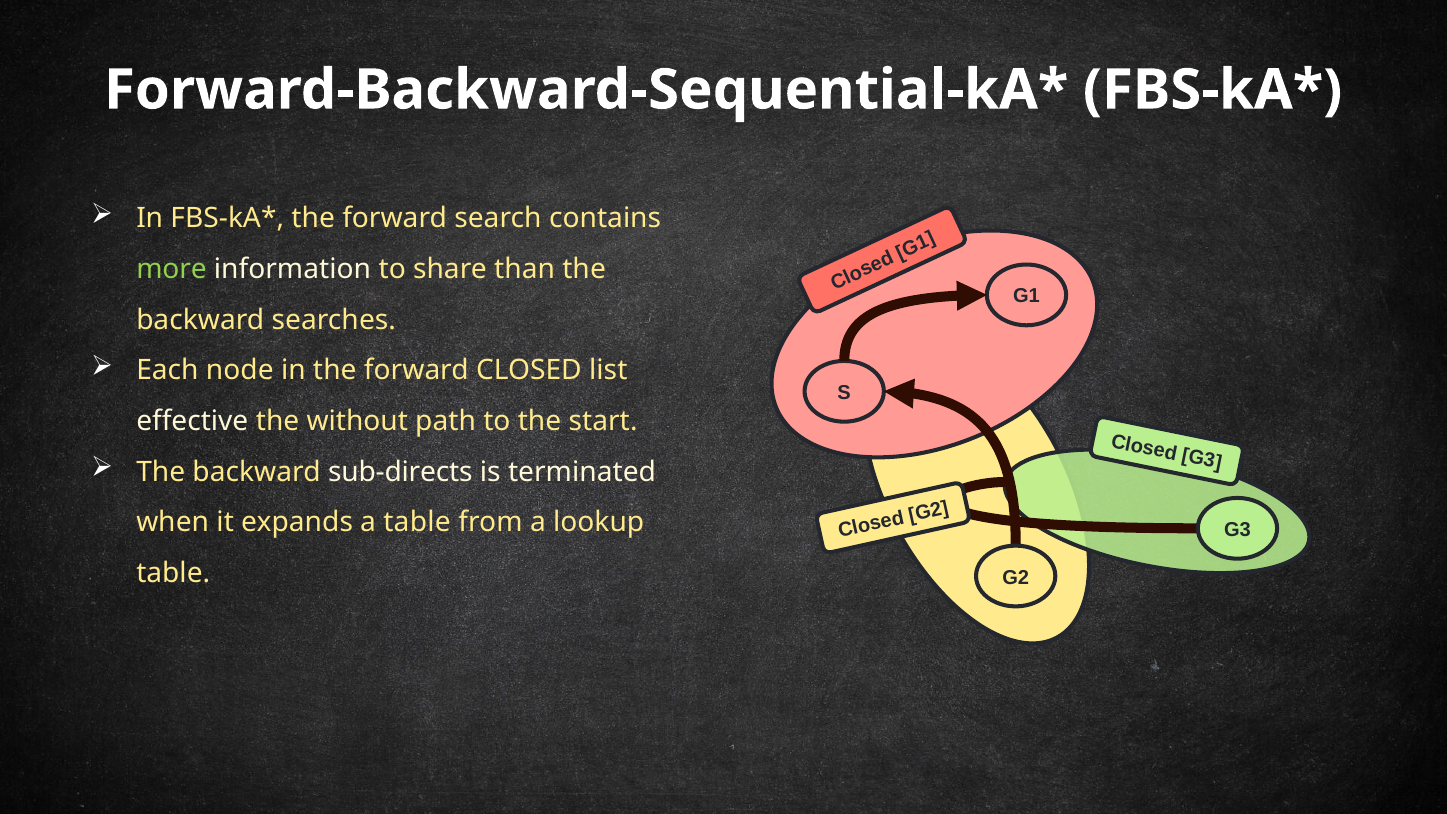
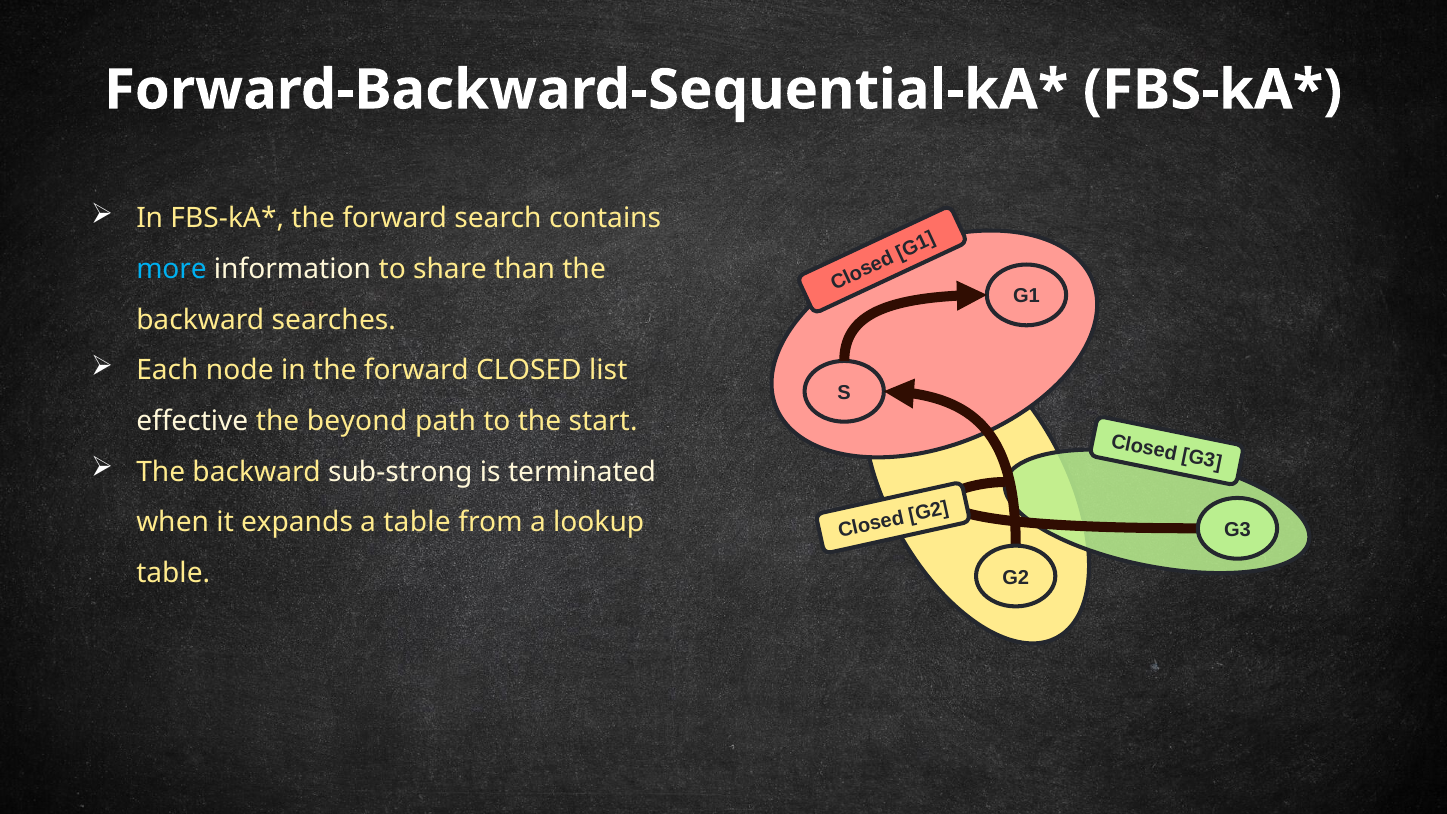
more colour: light green -> light blue
without: without -> beyond
sub-directs: sub-directs -> sub-strong
